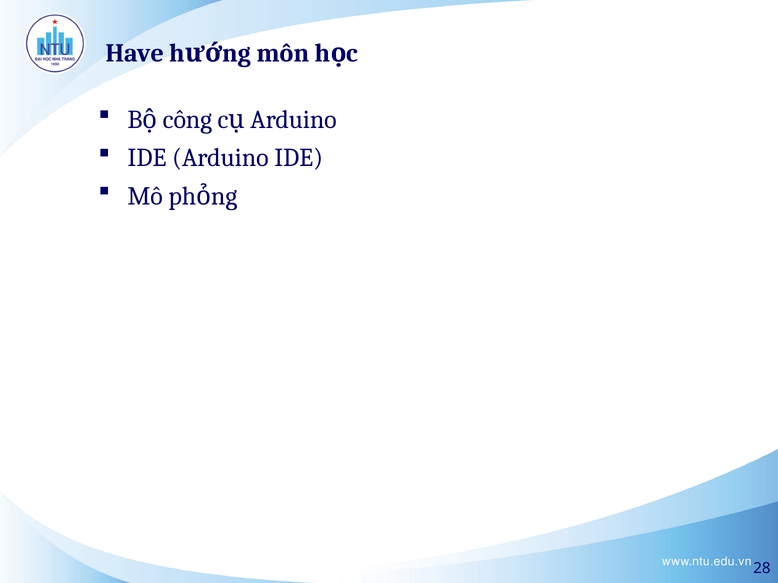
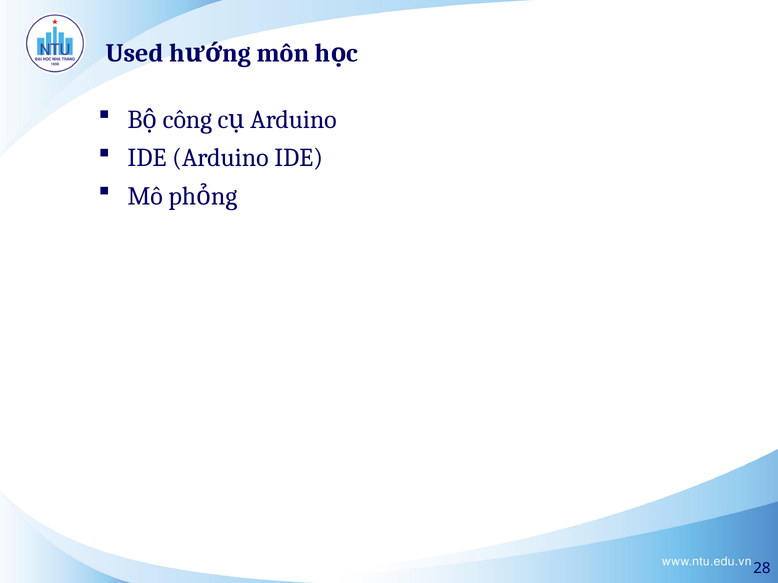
Have: Have -> Used
